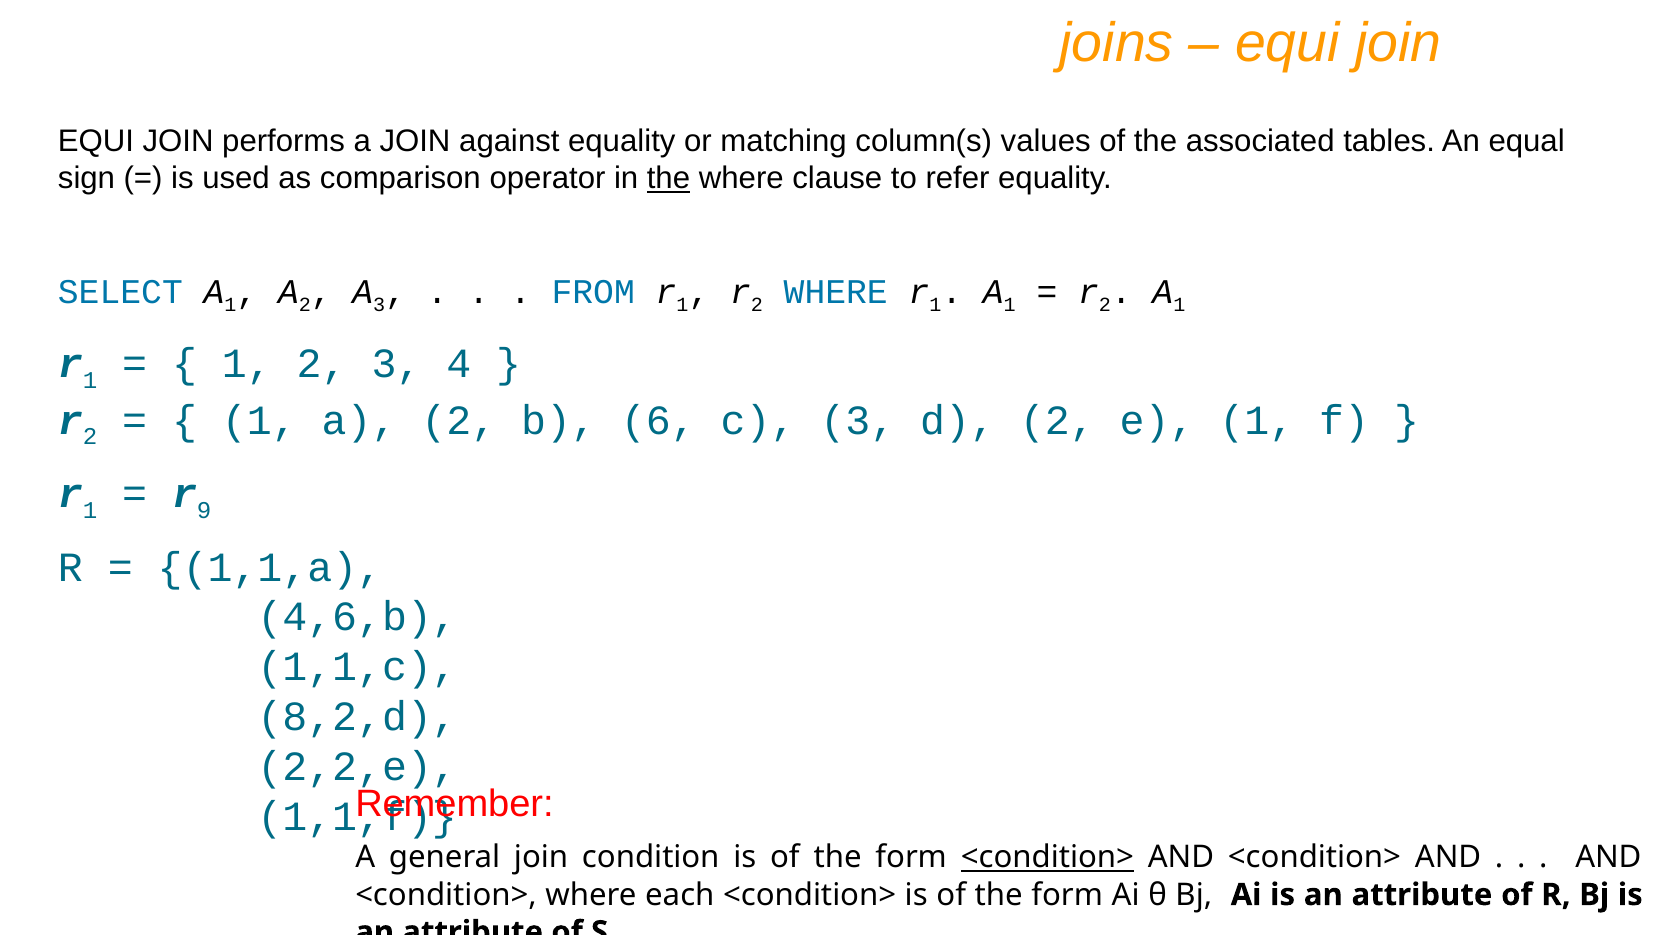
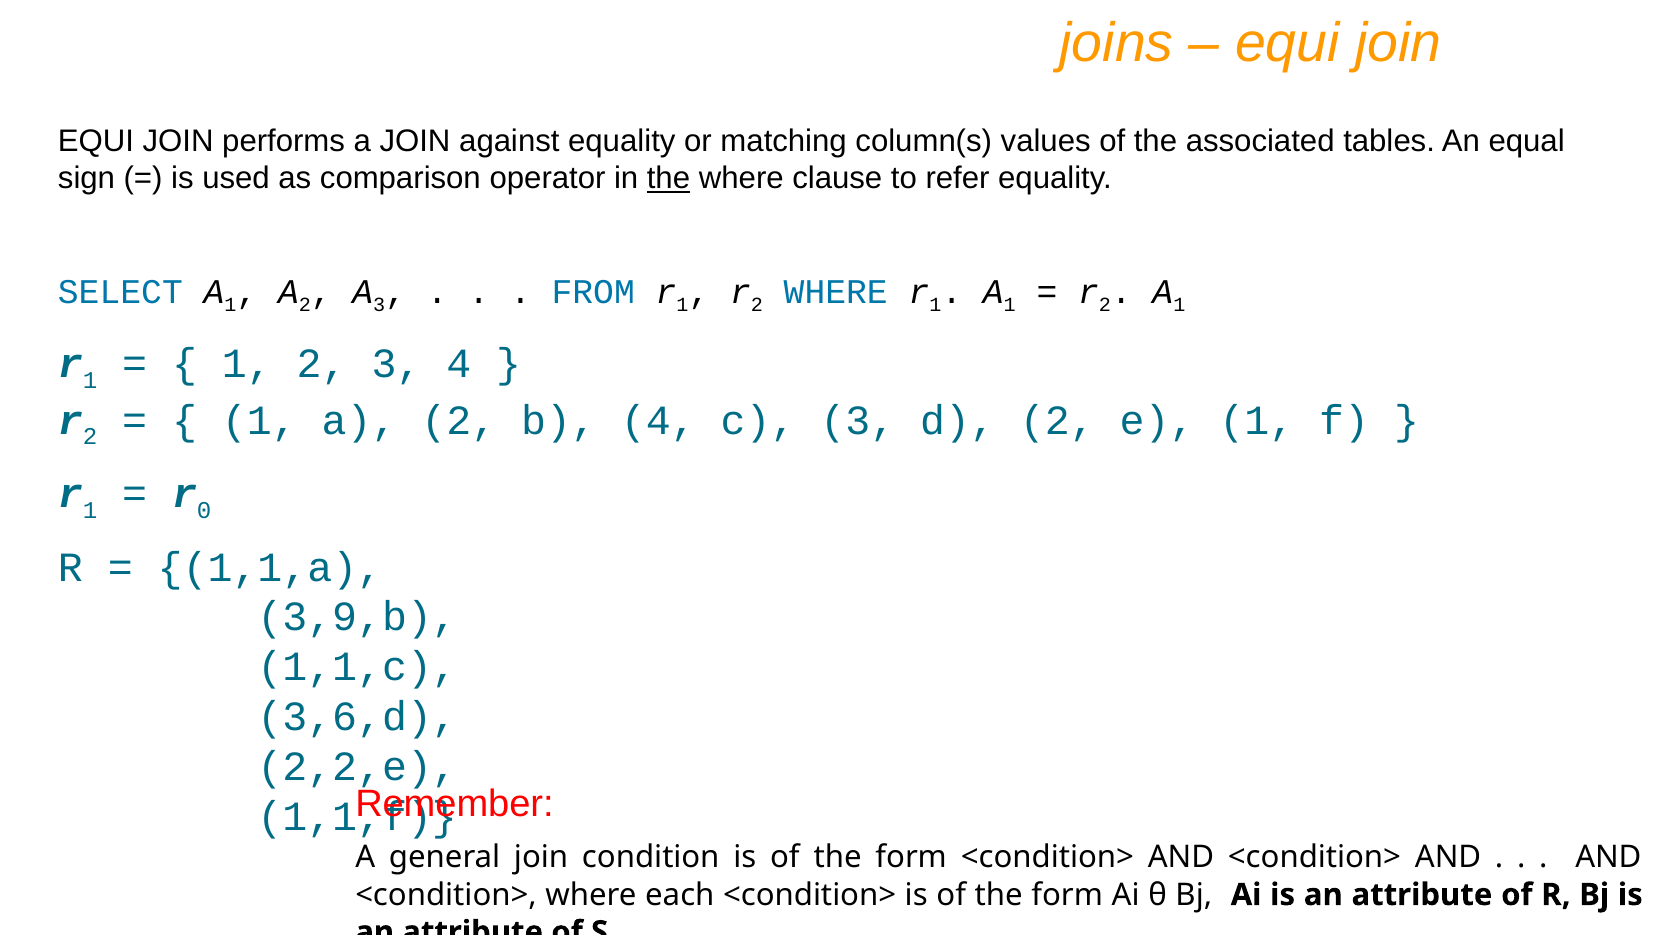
b 6: 6 -> 4
9: 9 -> 0
4,6,b: 4,6,b -> 3,9,b
8,2,d: 8,2,d -> 3,6,d
<condition> at (1047, 857) underline: present -> none
